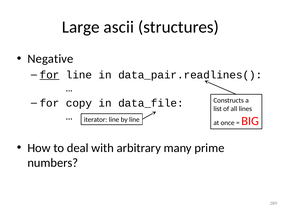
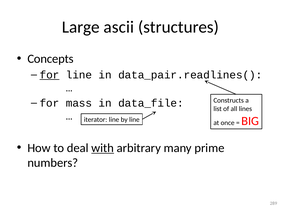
Negative: Negative -> Concepts
copy: copy -> mass
with underline: none -> present
